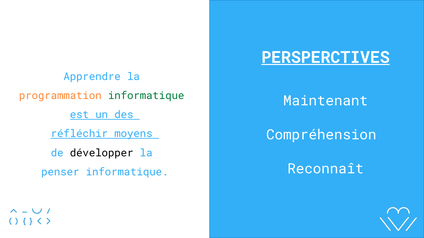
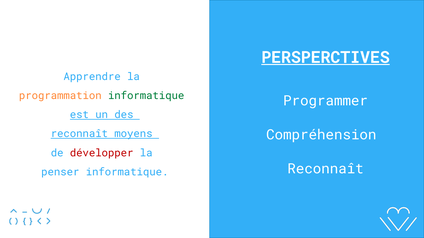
Maintenant: Maintenant -> Programmer
réfléchir at (79, 134): réfléchir -> reconnaît
développer colour: black -> red
